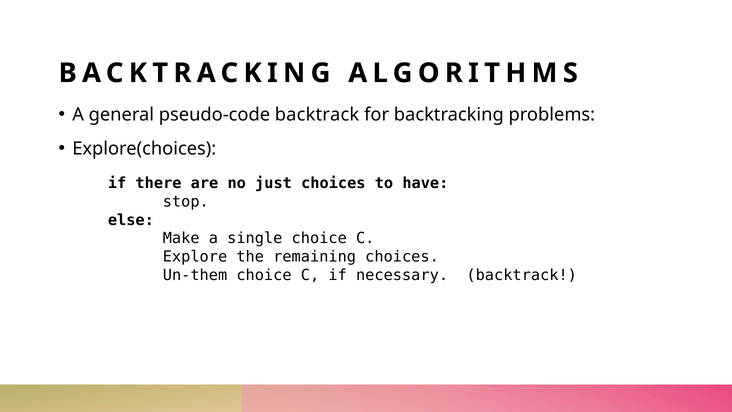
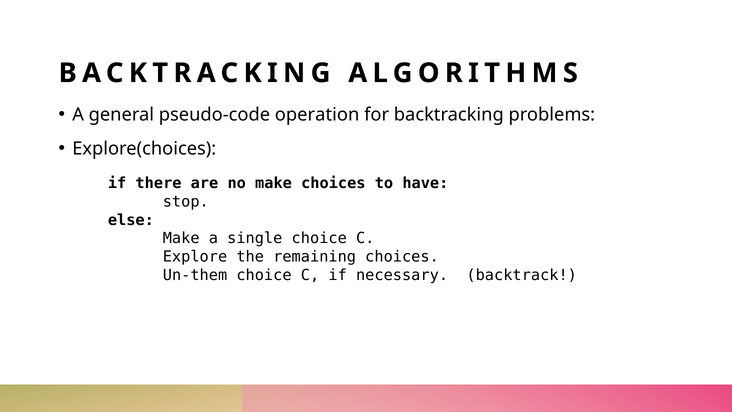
pseudo-code backtrack: backtrack -> operation
no just: just -> make
